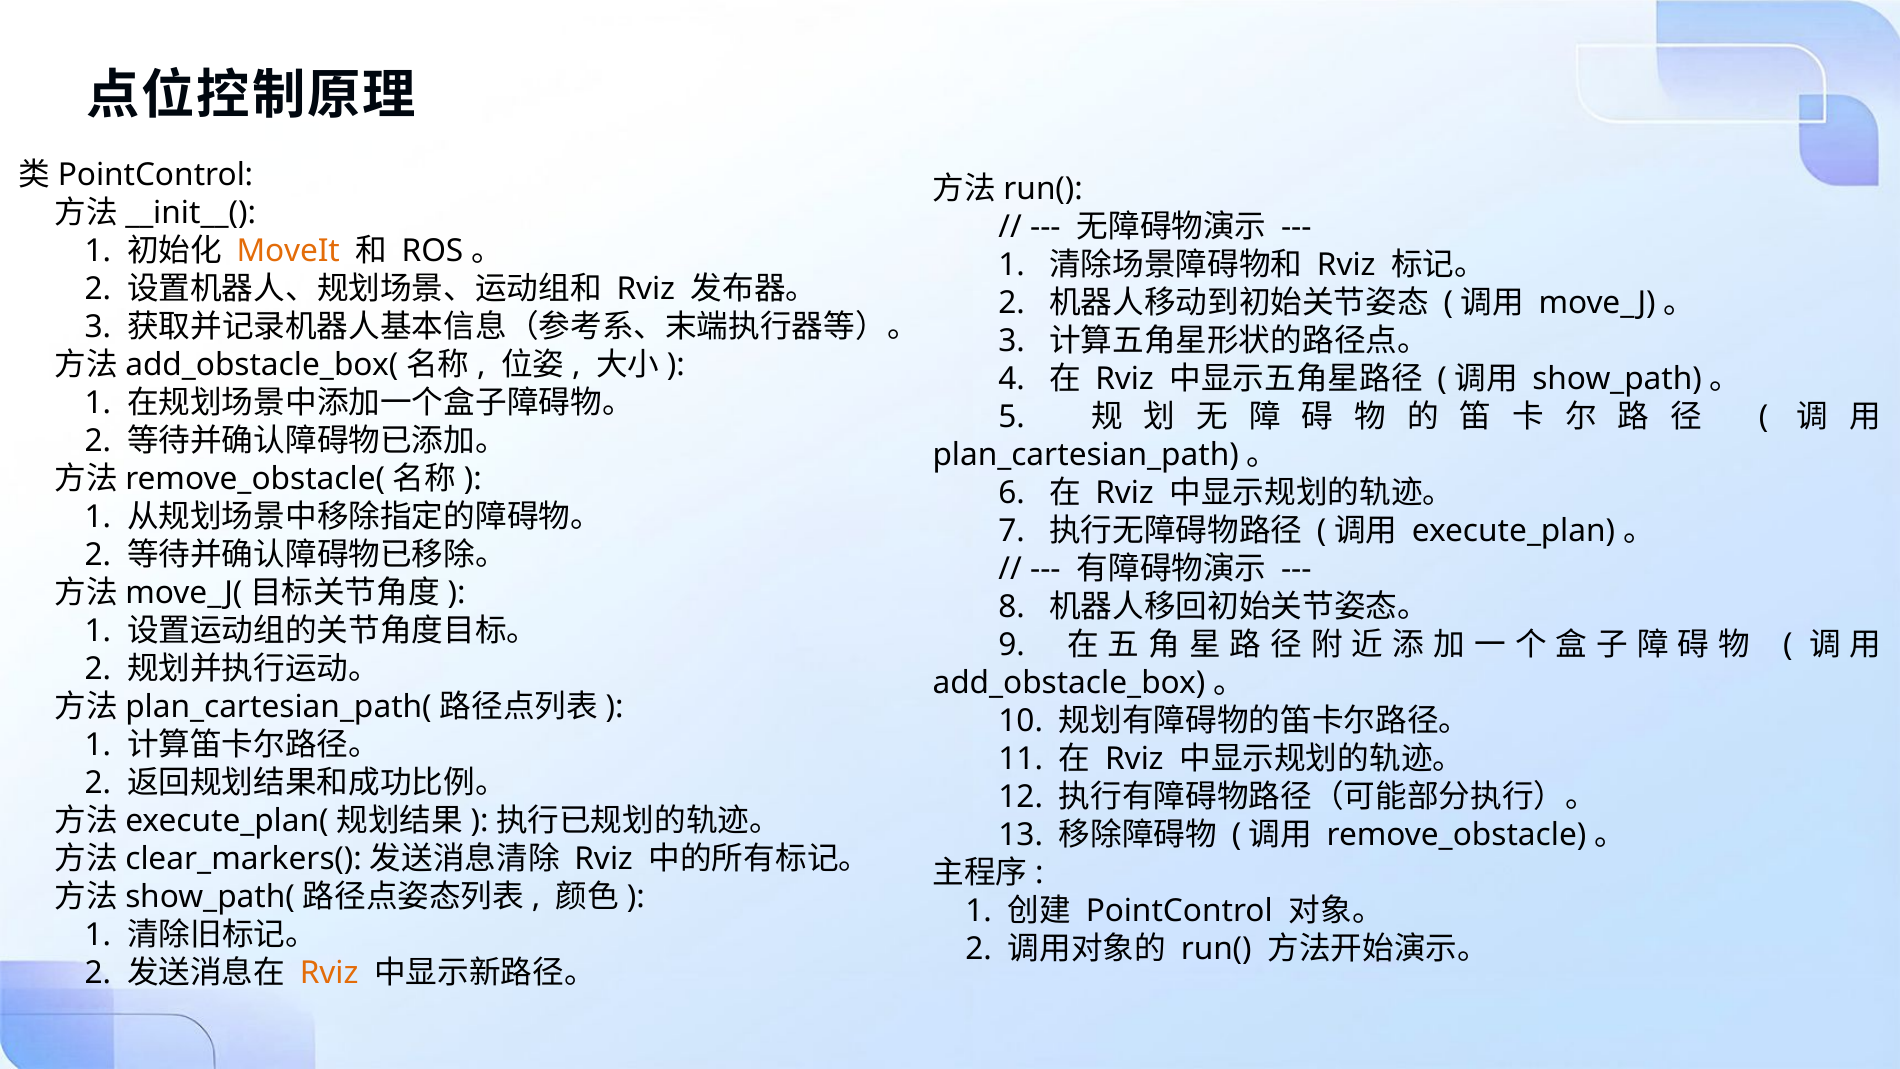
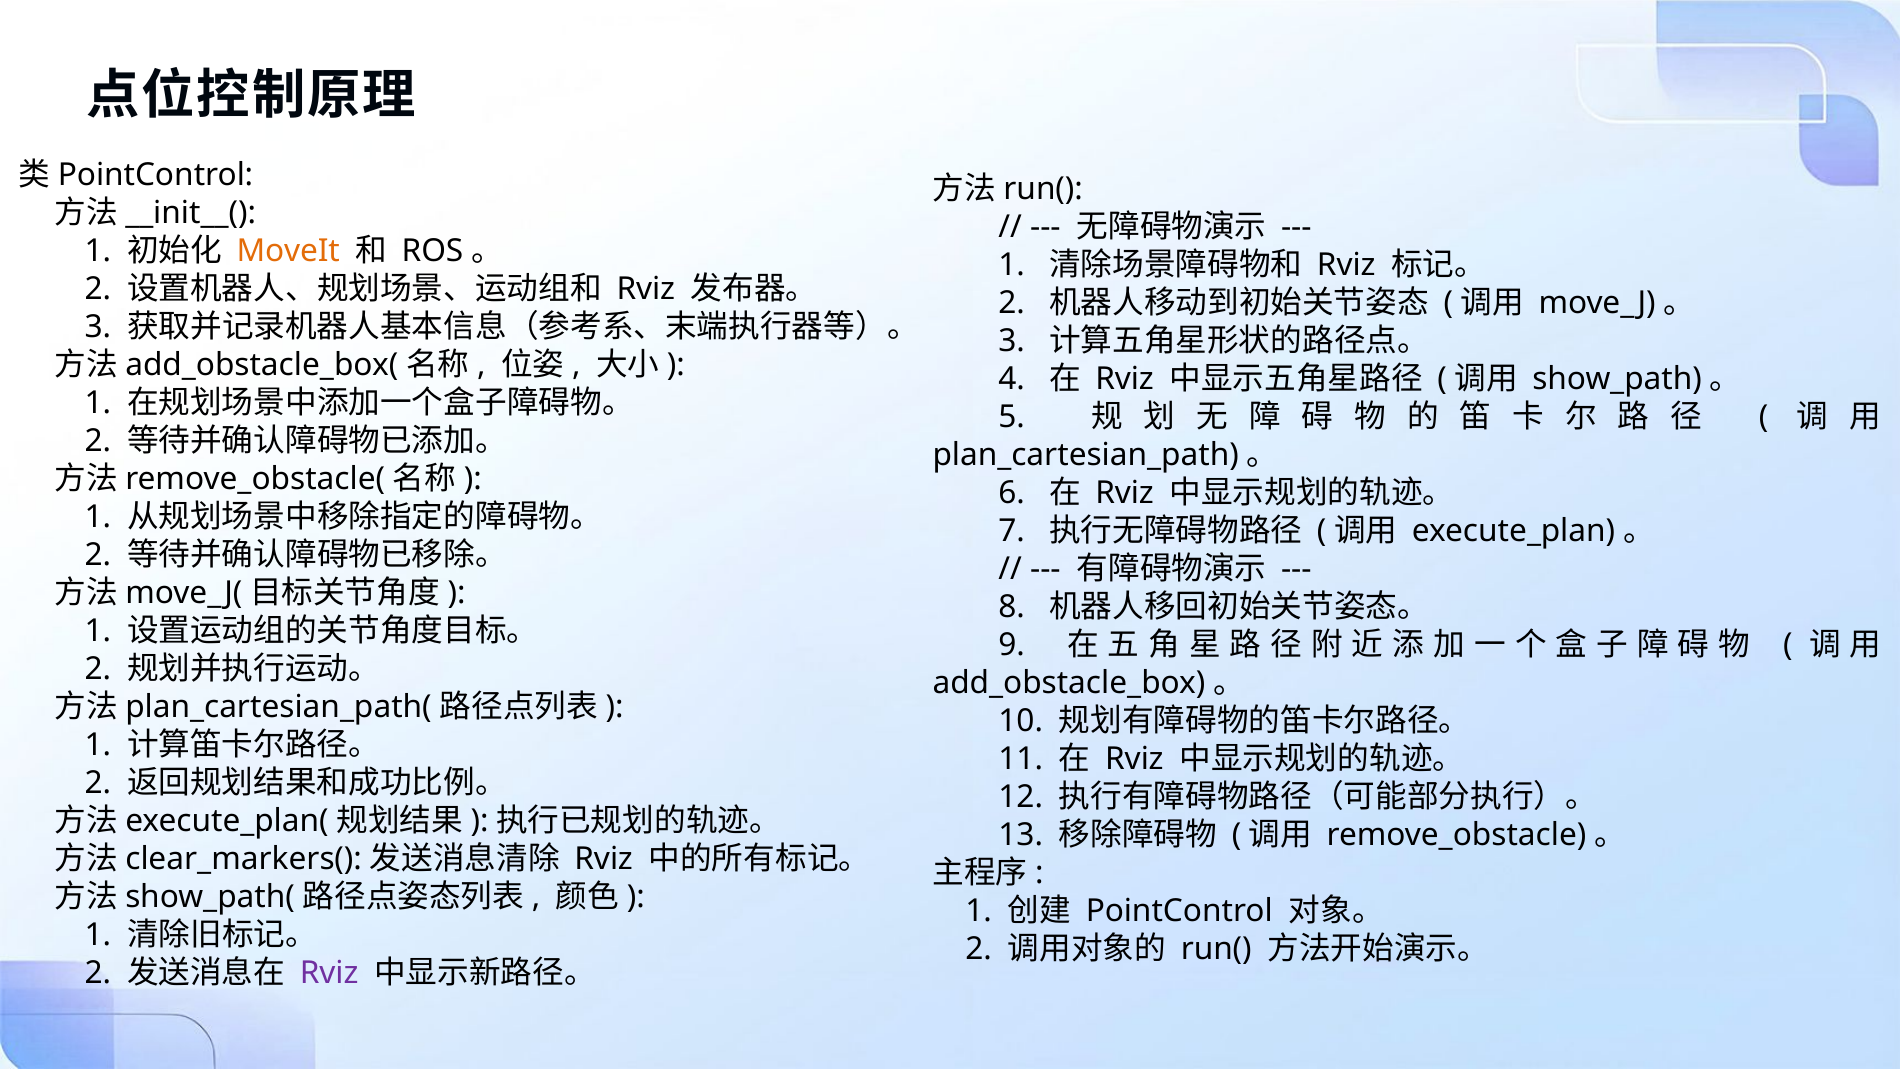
Rviz at (329, 973) colour: orange -> purple
